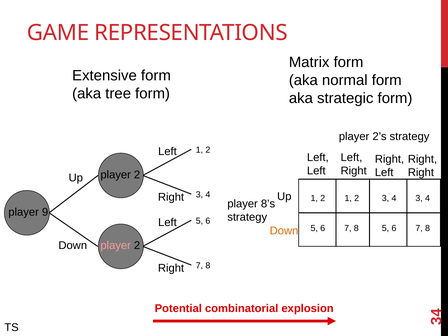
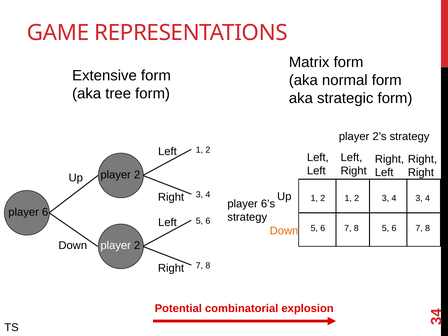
8’s: 8’s -> 6’s
player 9: 9 -> 6
player at (116, 246) colour: pink -> white
